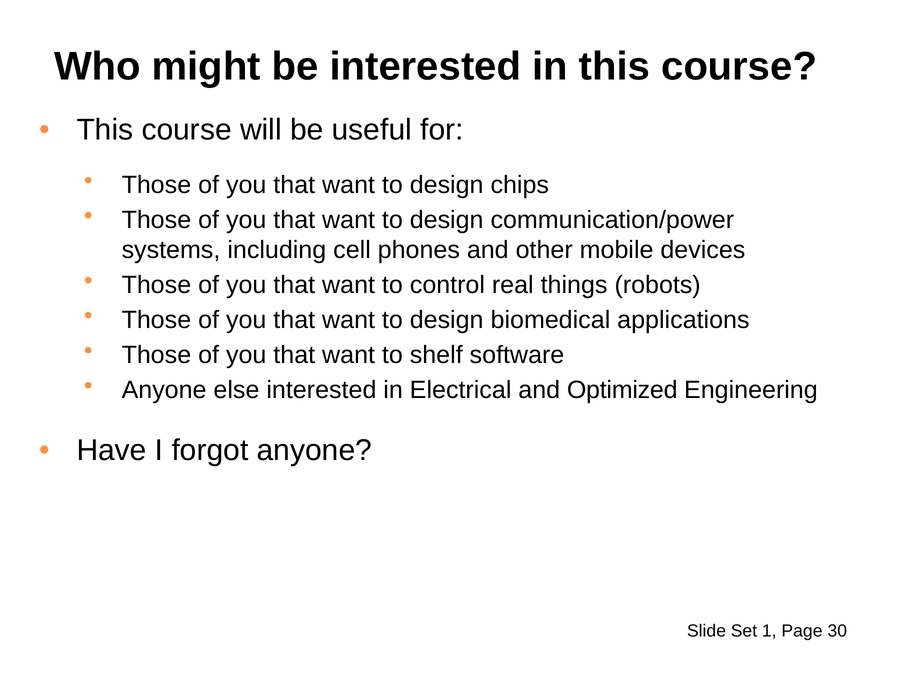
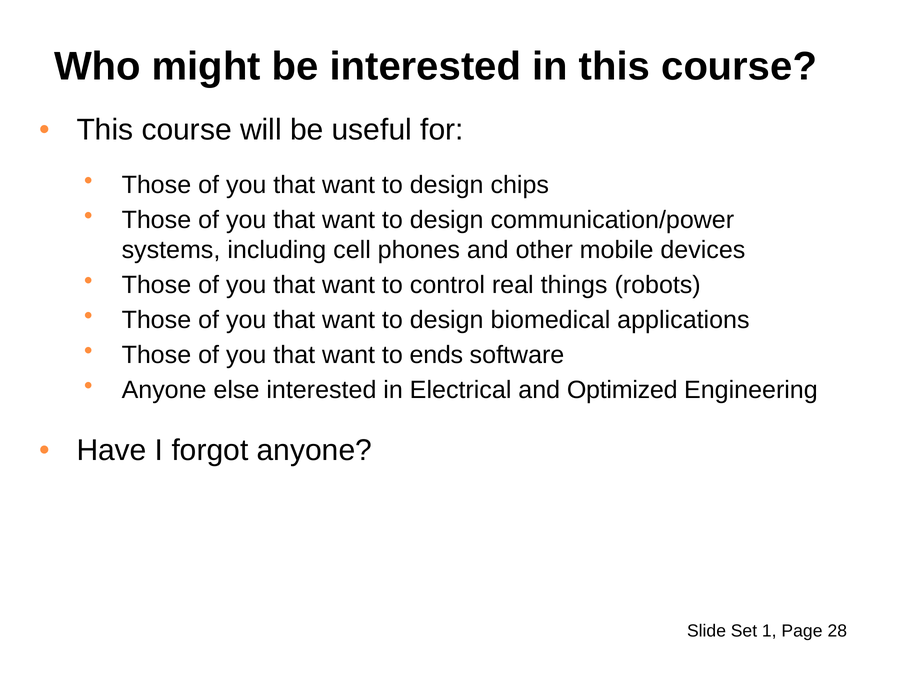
shelf: shelf -> ends
30: 30 -> 28
